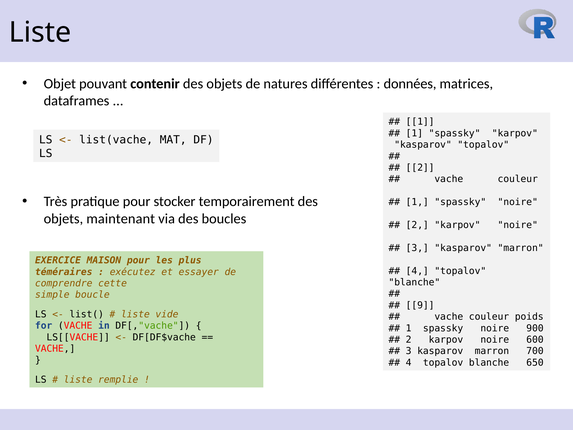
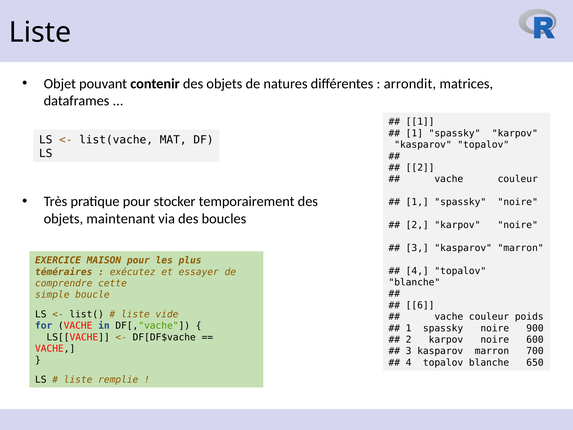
données: données -> arrondit
9: 9 -> 6
